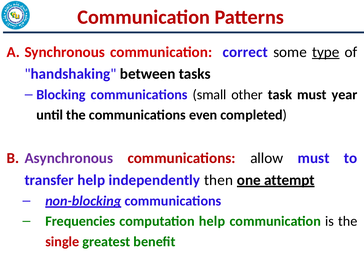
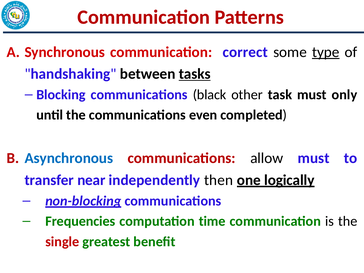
tasks underline: none -> present
small: small -> black
year: year -> only
Asynchronous colour: purple -> blue
transfer help: help -> near
attempt: attempt -> logically
computation help: help -> time
